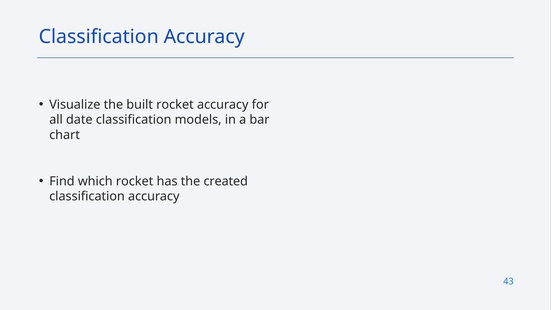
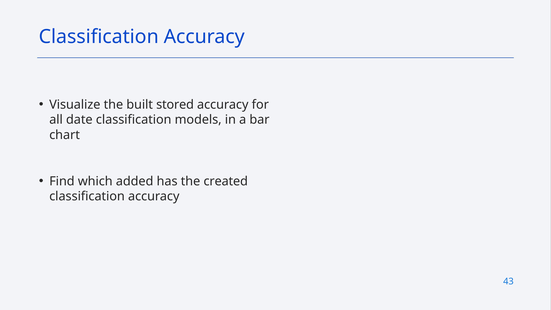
built rocket: rocket -> stored
which rocket: rocket -> added
